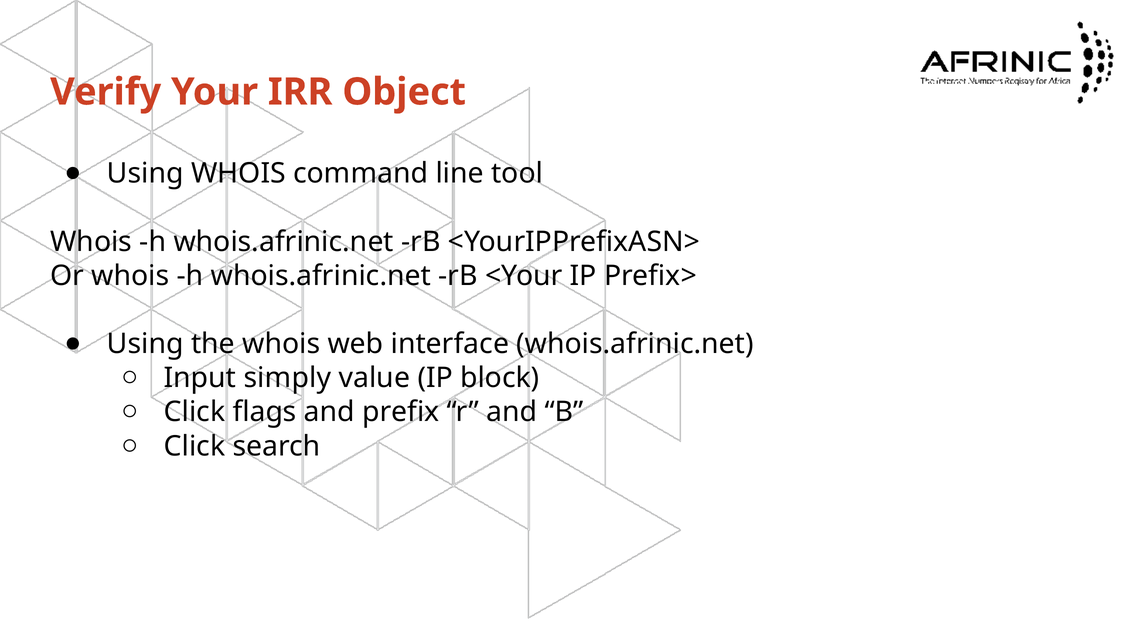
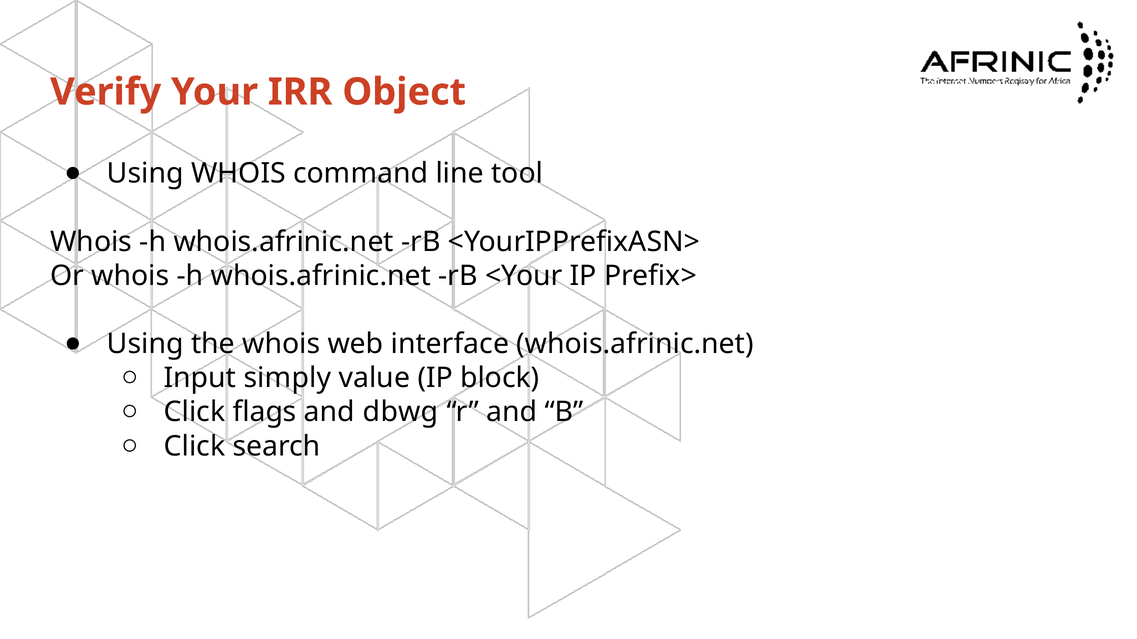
prefix: prefix -> dbwg
